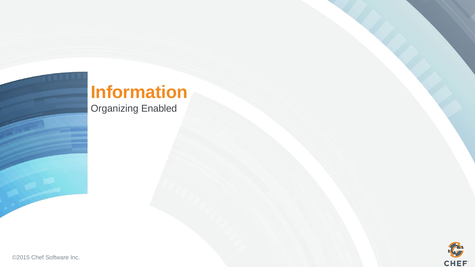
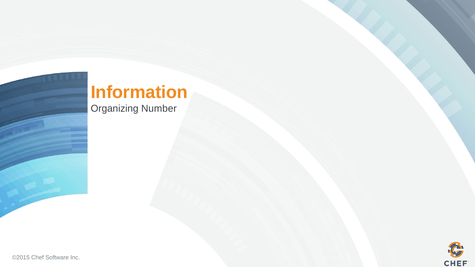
Enabled: Enabled -> Number
